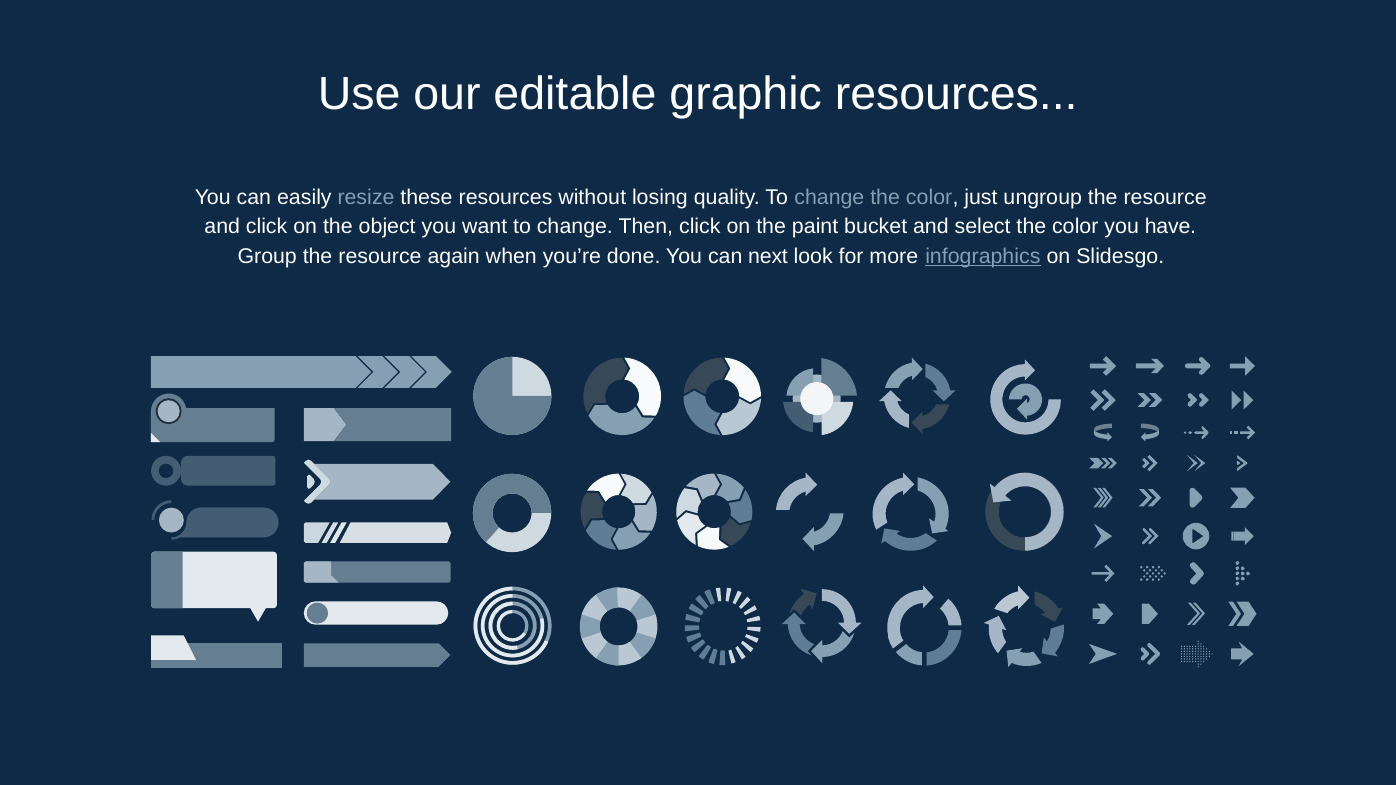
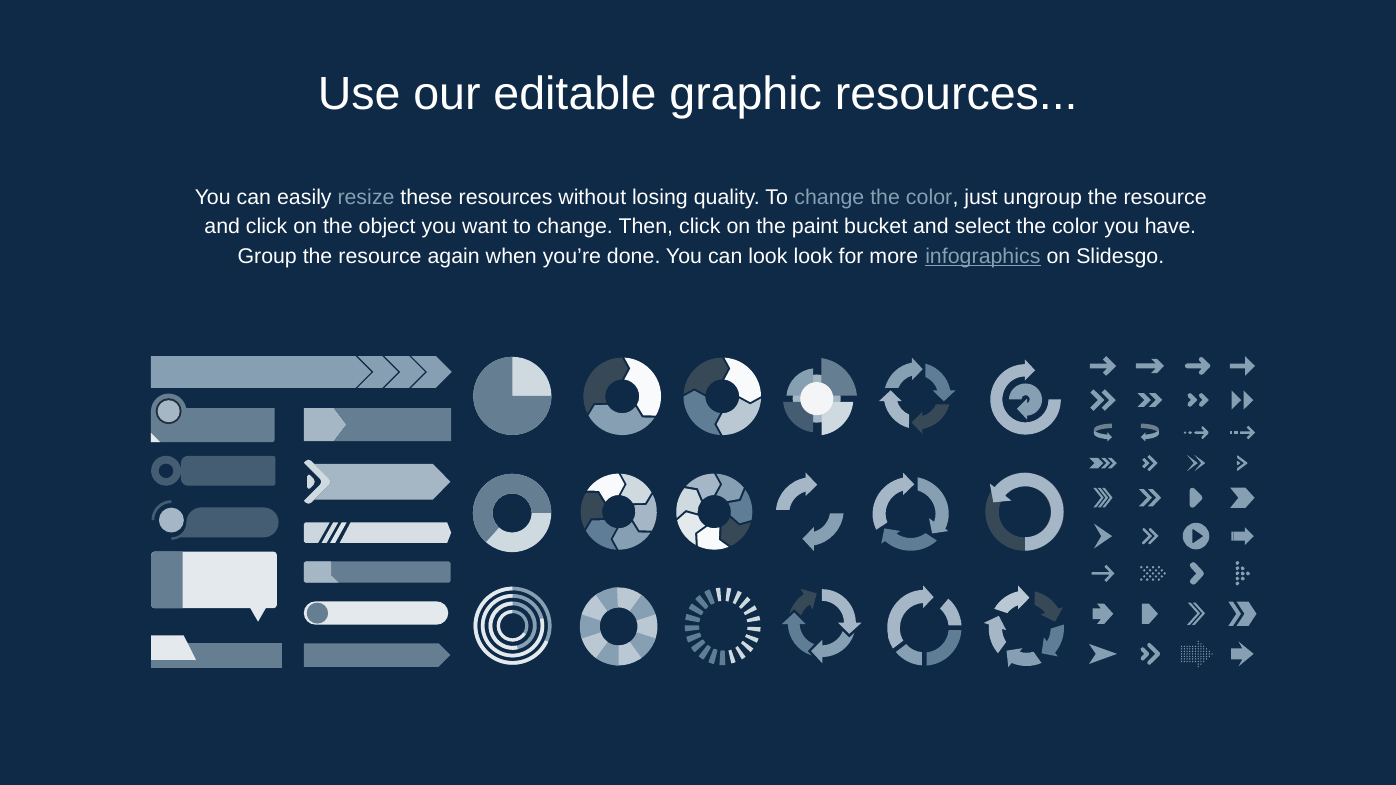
can next: next -> look
